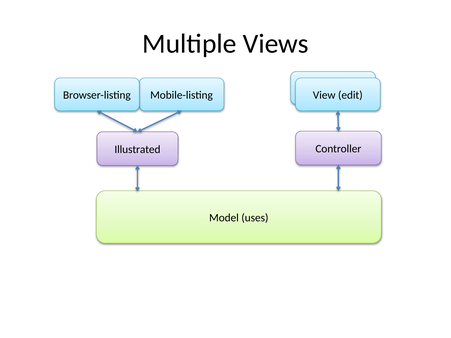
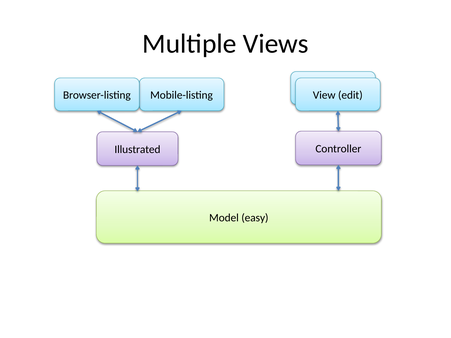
uses: uses -> easy
